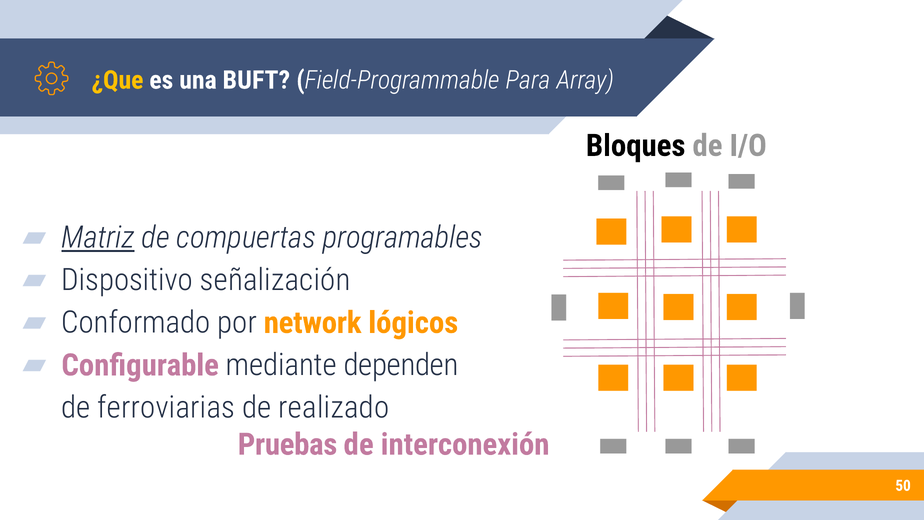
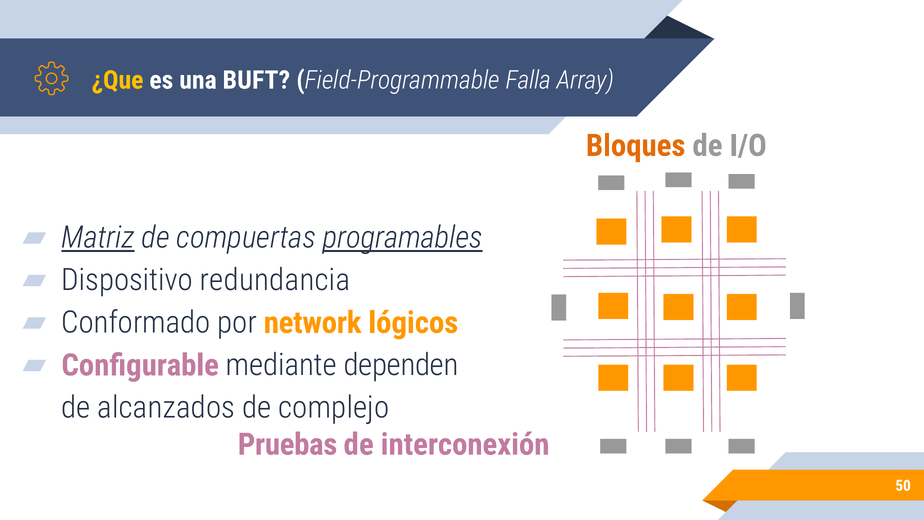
Para: Para -> Falla
Bloques colour: black -> orange
programables underline: none -> present
señalización: señalización -> redundancia
ferroviarias: ferroviarias -> alcanzados
realizado: realizado -> complejo
